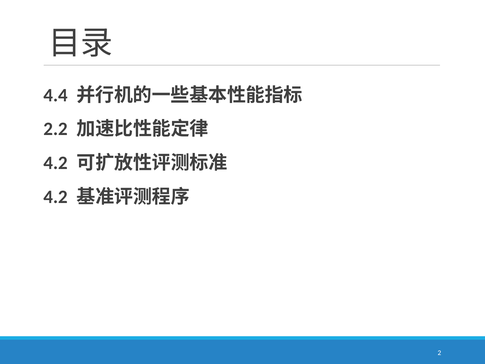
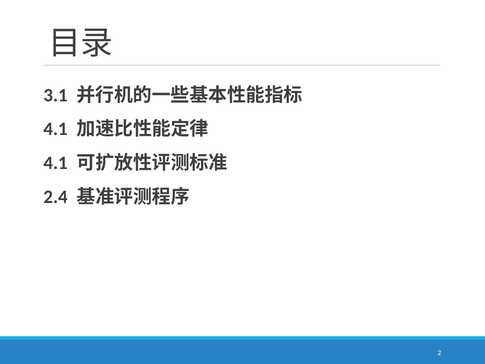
4.4: 4.4 -> 3.1
2.2 at (56, 129): 2.2 -> 4.1
4.2 at (56, 163): 4.2 -> 4.1
4.2 at (56, 197): 4.2 -> 2.4
